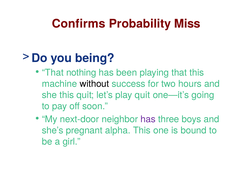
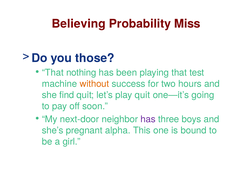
Confirms: Confirms -> Believing
being: being -> those
that this: this -> test
without colour: black -> orange
she this: this -> find
